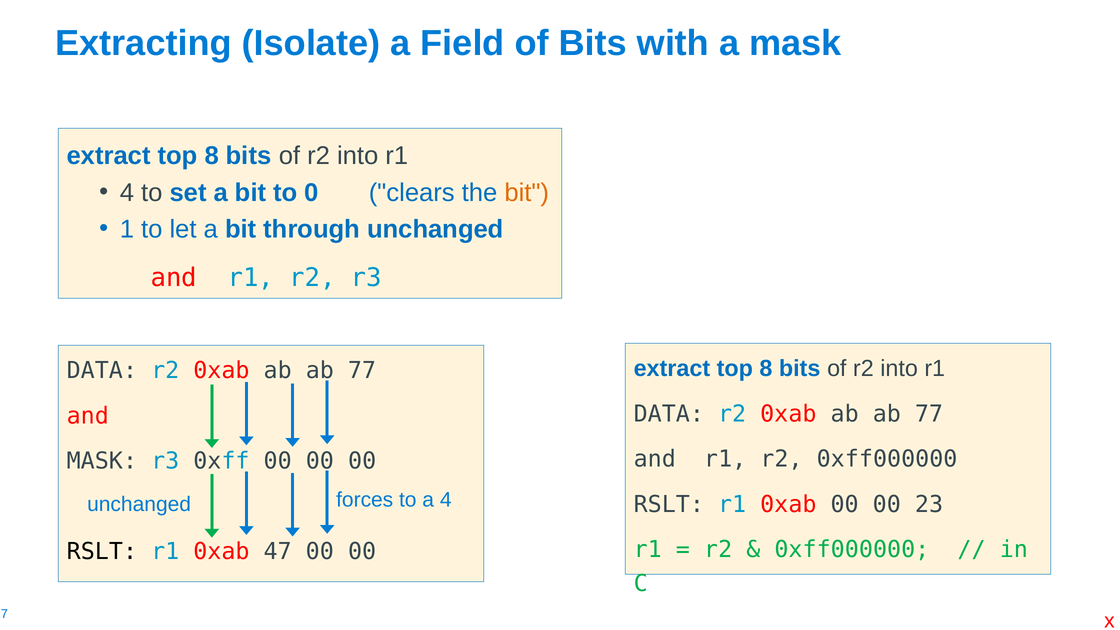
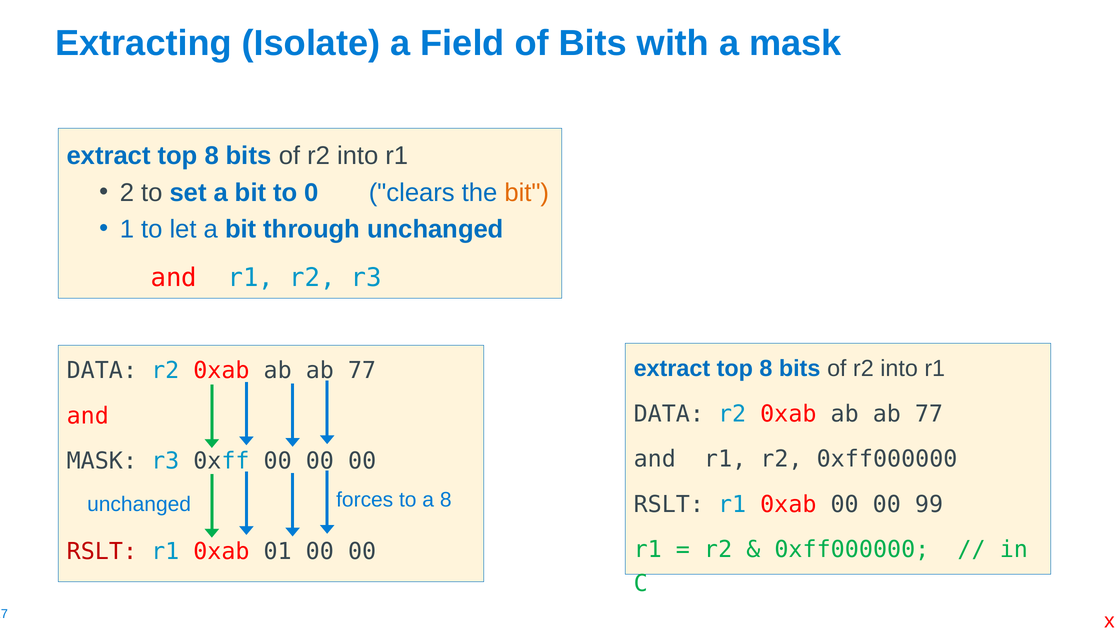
4 at (127, 193): 4 -> 2
a 4: 4 -> 8
23: 23 -> 99
RSLT at (102, 552) colour: black -> red
47: 47 -> 01
